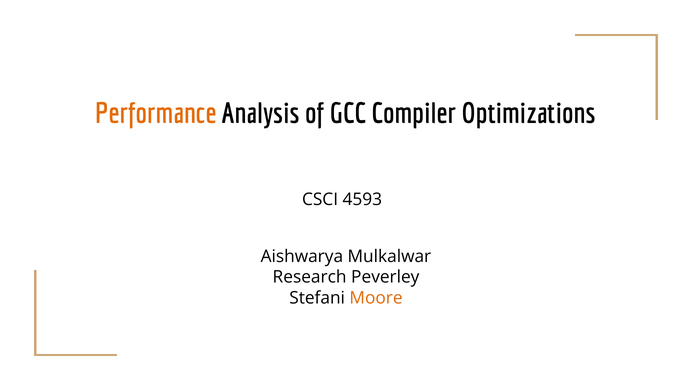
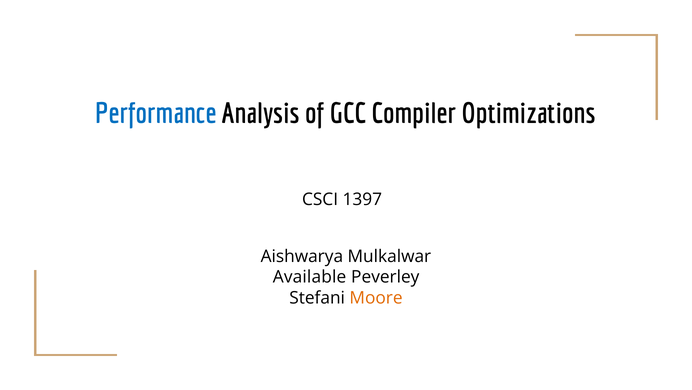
Performance colour: orange -> blue
4593: 4593 -> 1397
Research: Research -> Available
